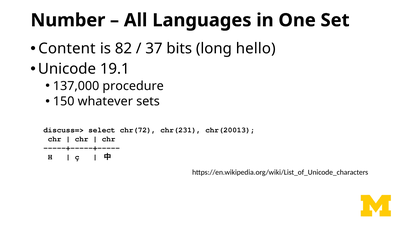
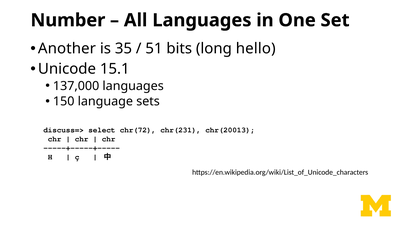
Content: Content -> Another
82: 82 -> 35
37: 37 -> 51
19.1: 19.1 -> 15.1
137,000 procedure: procedure -> languages
whatever: whatever -> language
